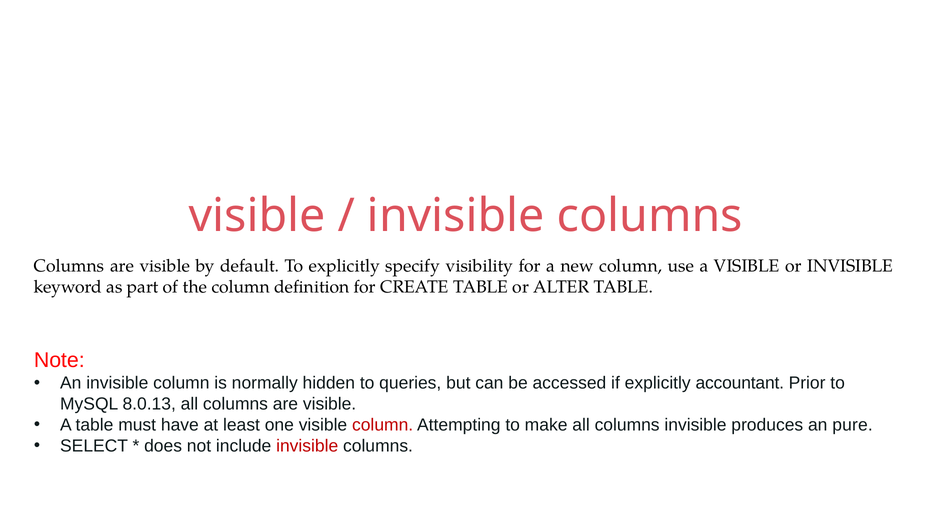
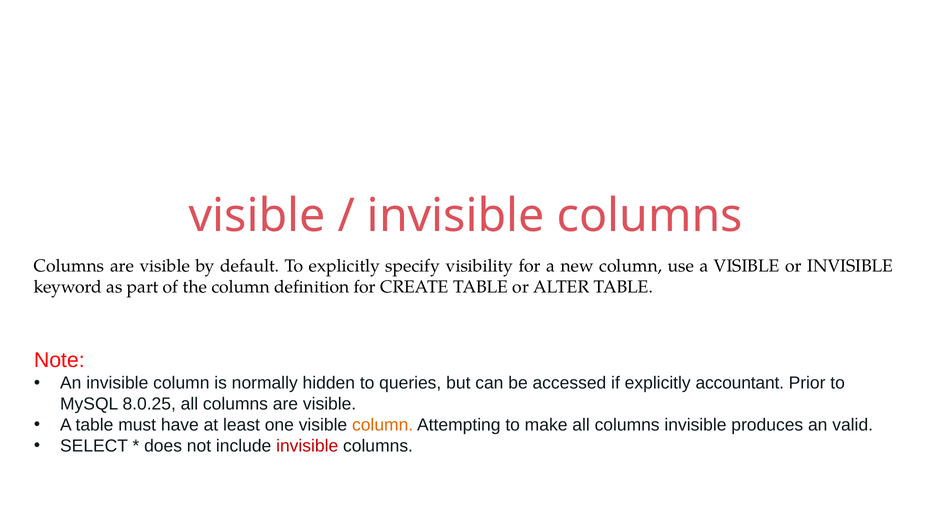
8.0.13: 8.0.13 -> 8.0.25
column at (383, 425) colour: red -> orange
pure: pure -> valid
